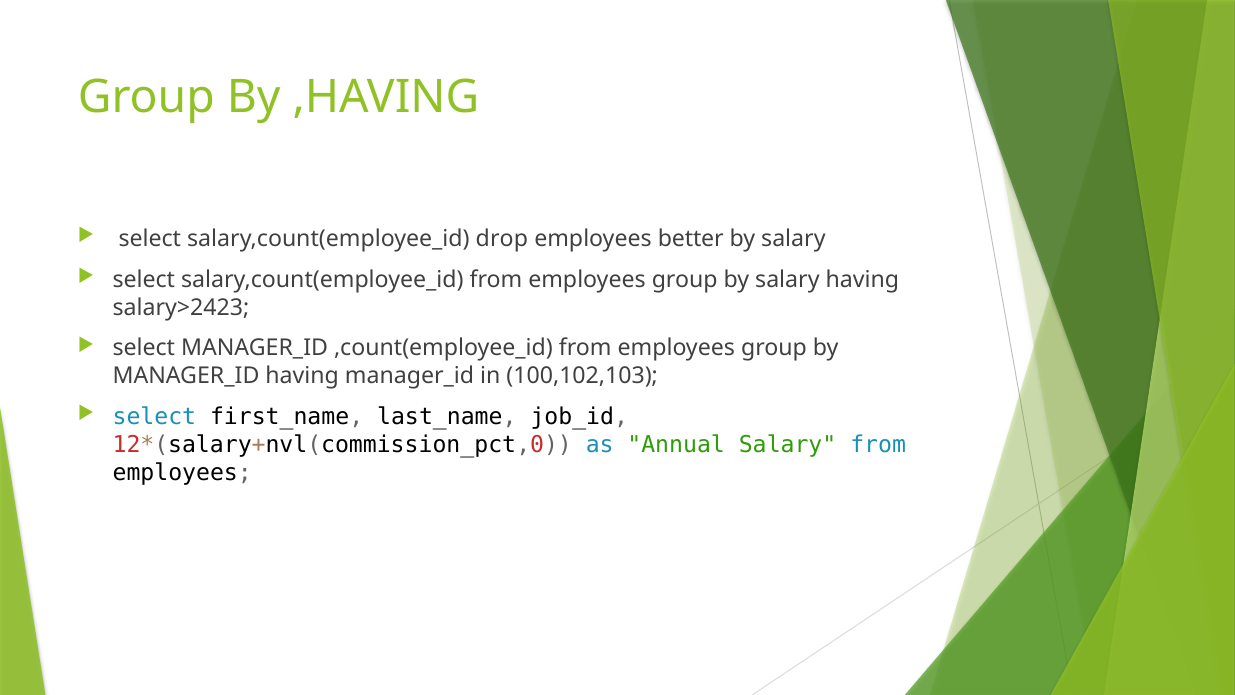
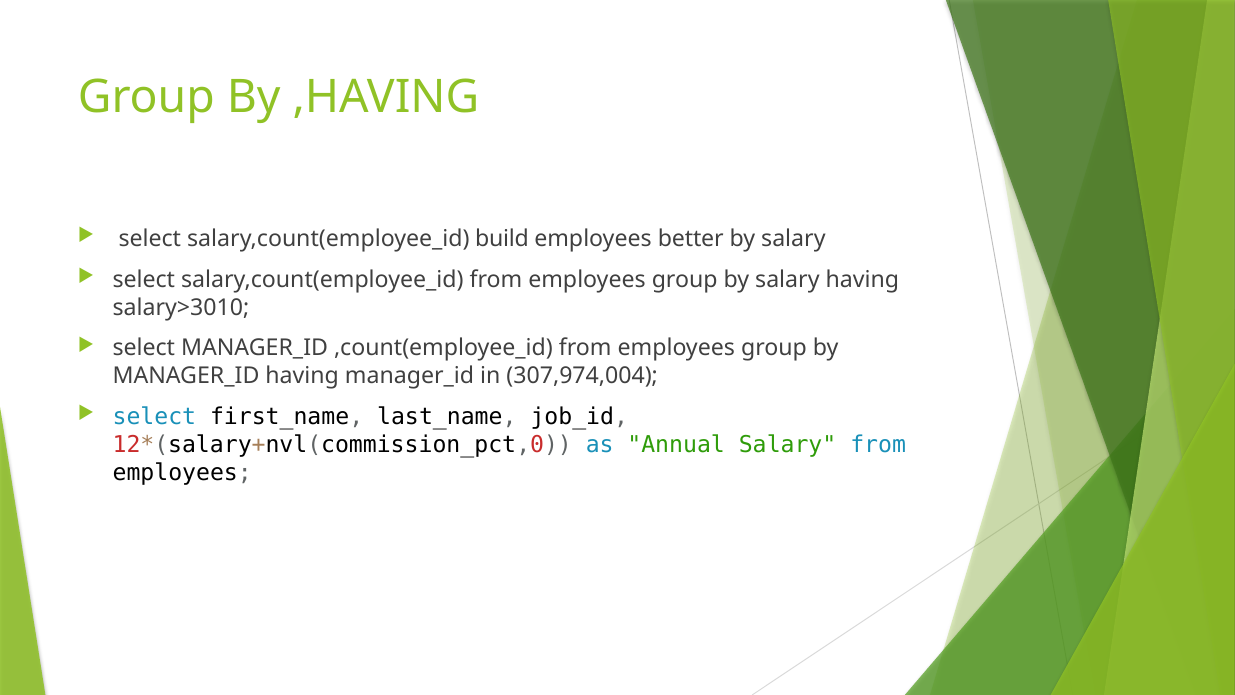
drop: drop -> build
salary>2423: salary>2423 -> salary>3010
100,102,103: 100,102,103 -> 307,974,004
